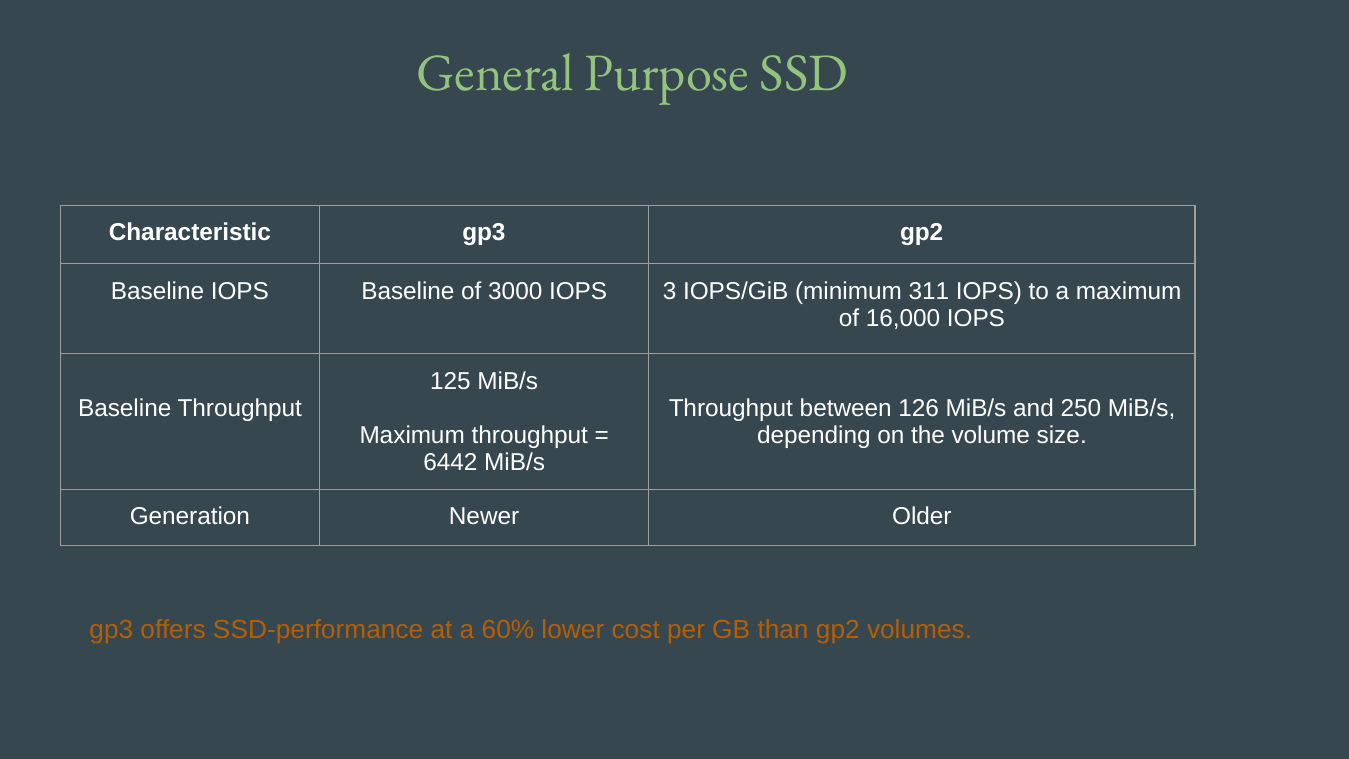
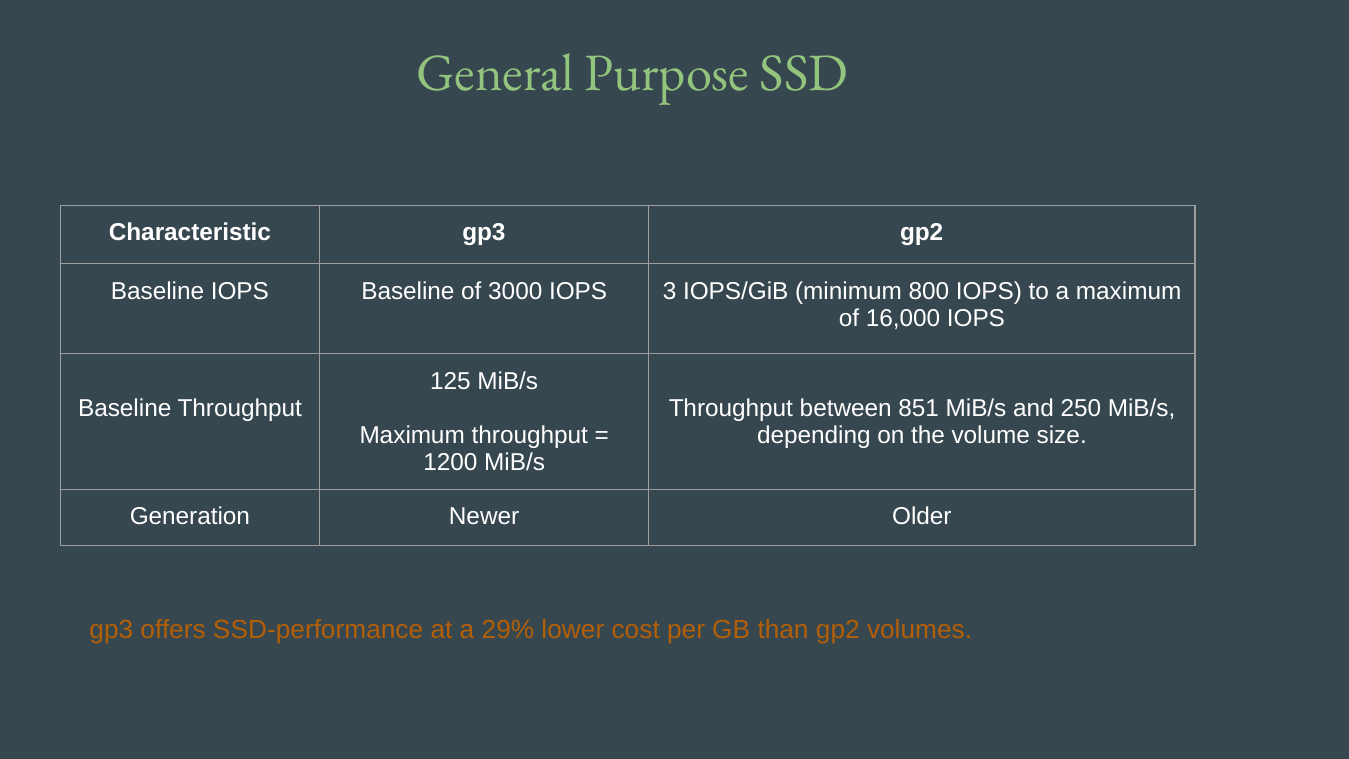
311: 311 -> 800
126: 126 -> 851
6442: 6442 -> 1200
60%: 60% -> 29%
